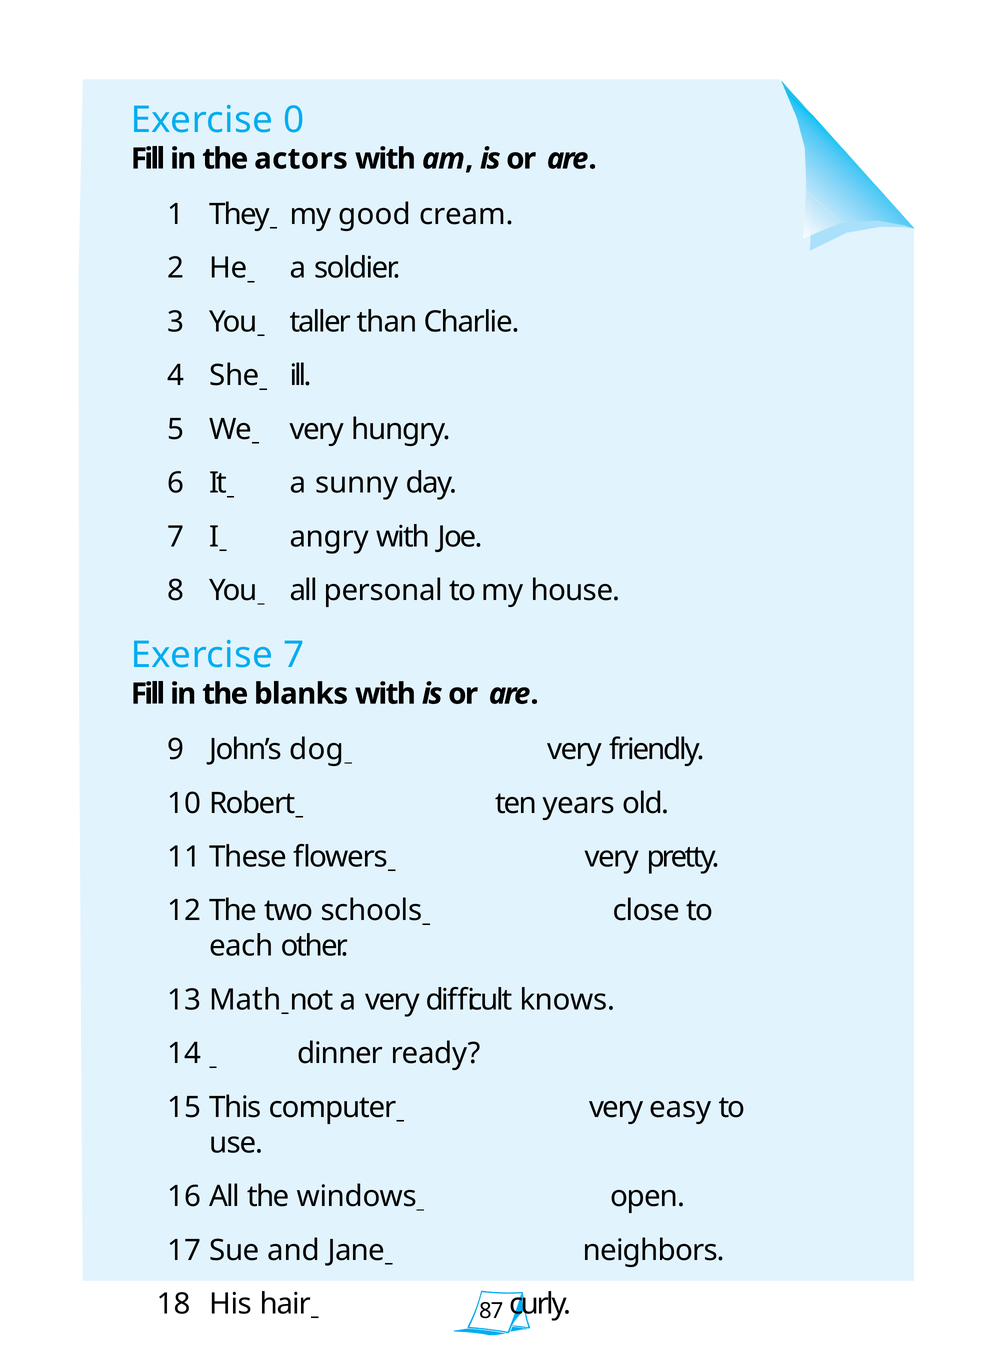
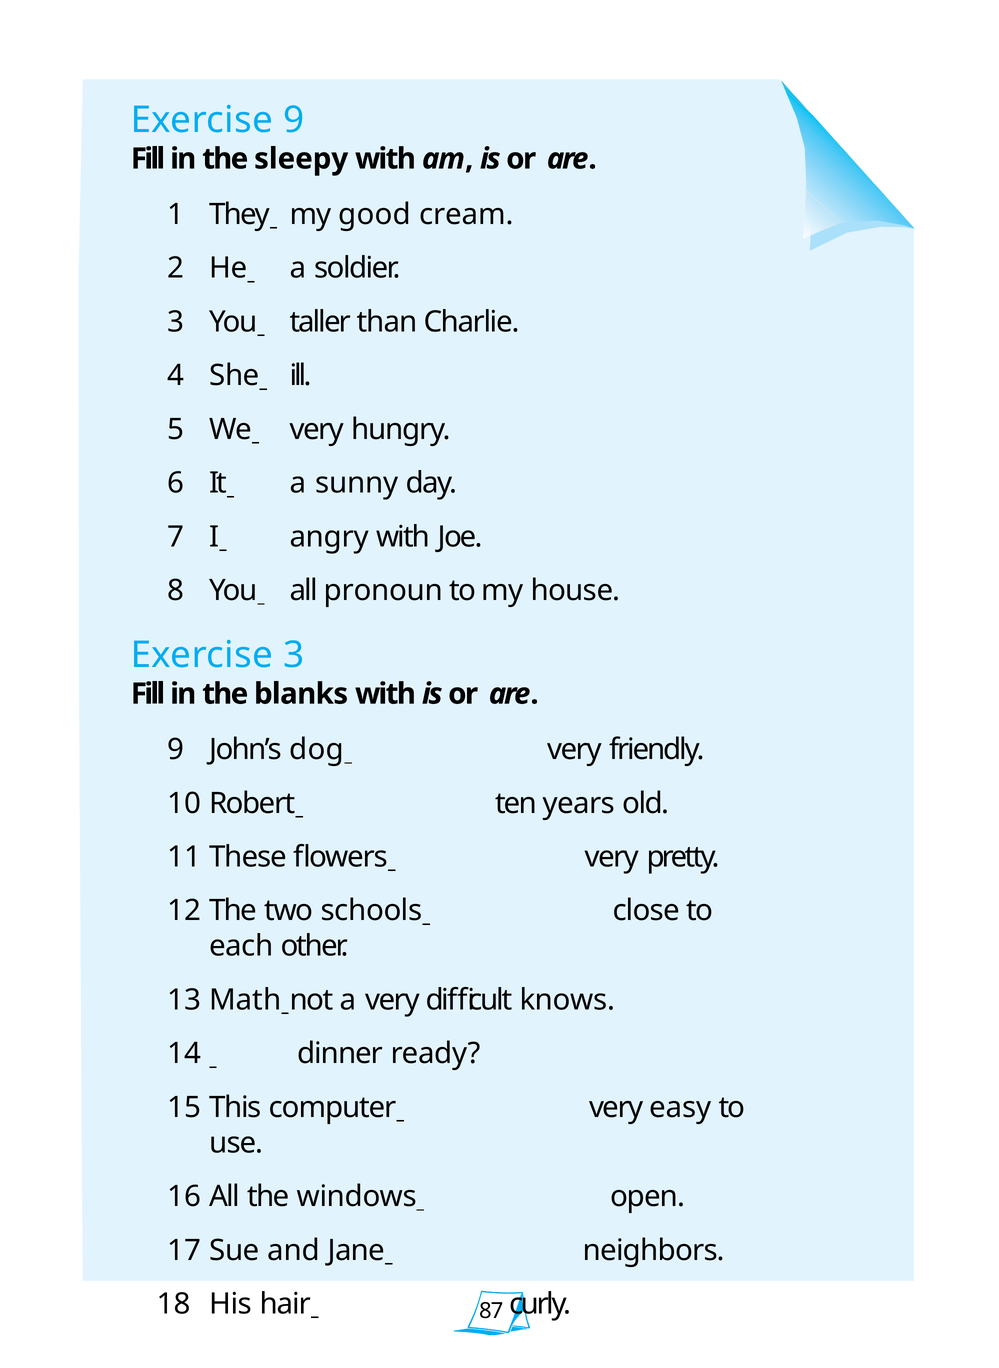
Exercise 0: 0 -> 9
actors: actors -> sleepy
personal: personal -> pronoun
Exercise 7: 7 -> 3
